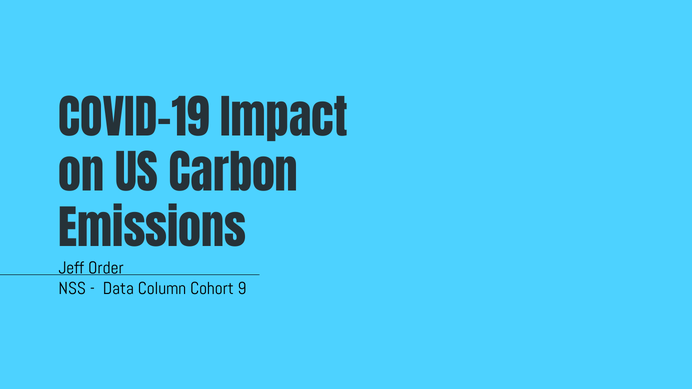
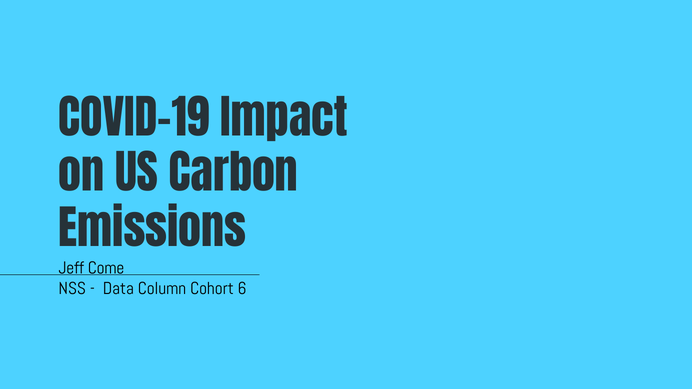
Order: Order -> Come
9: 9 -> 6
